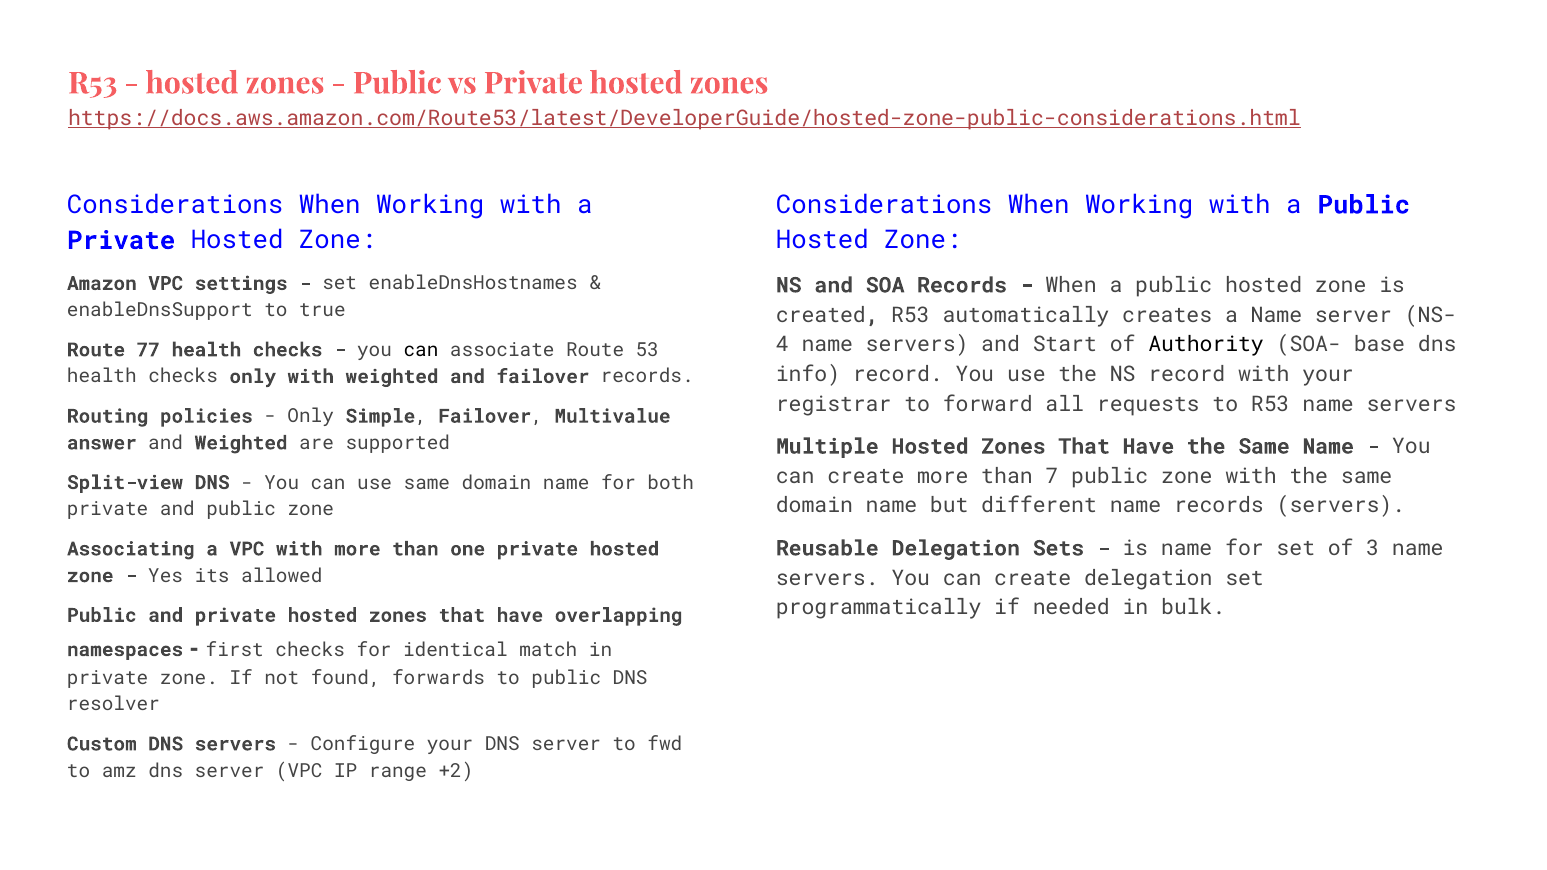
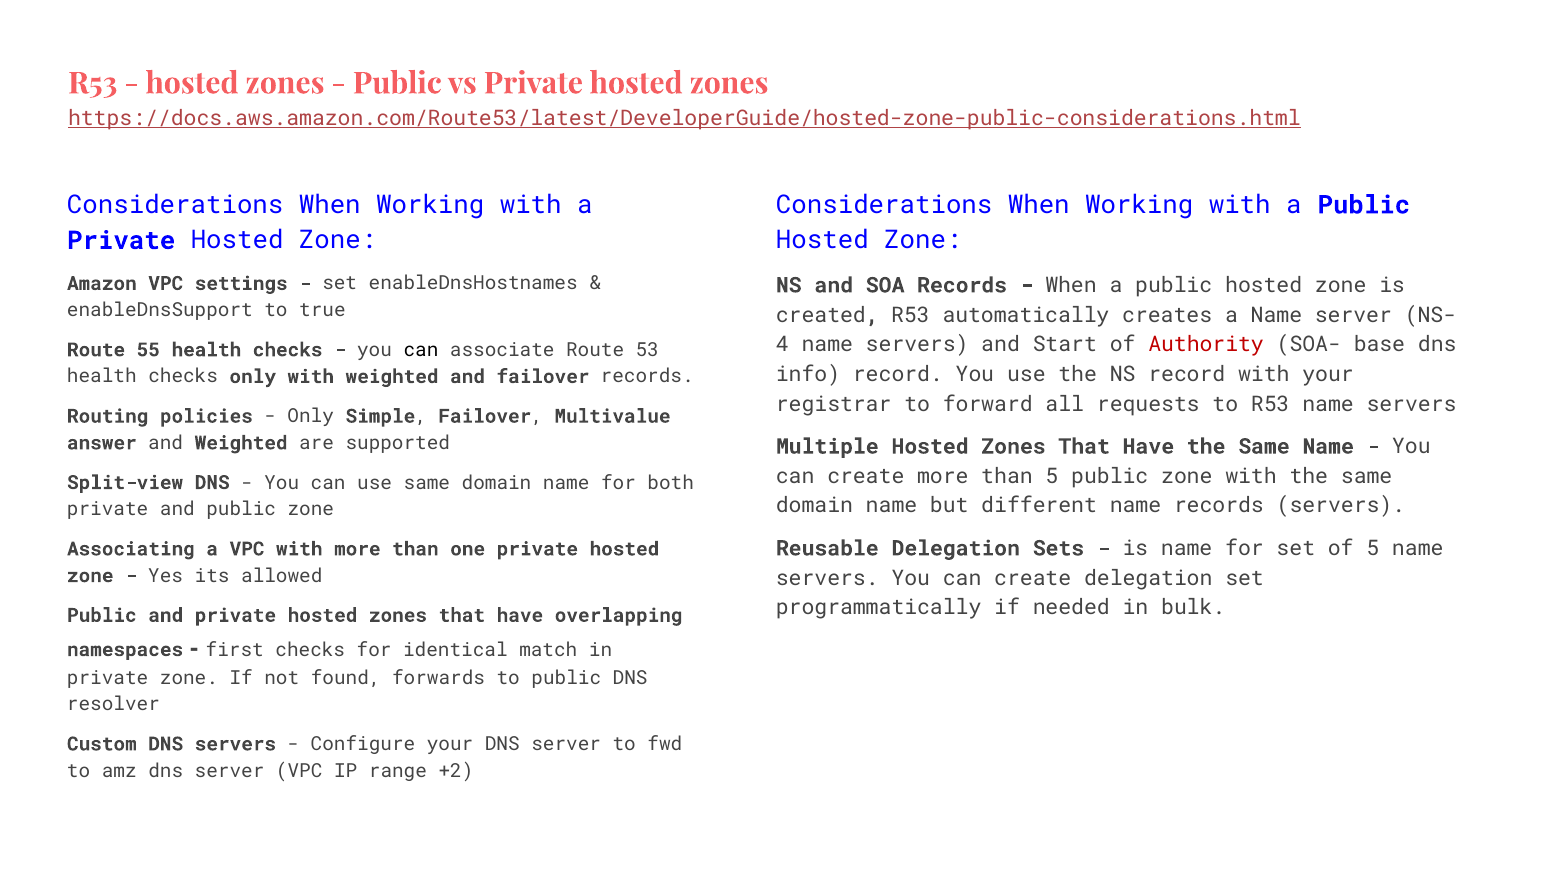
Authority colour: black -> red
77: 77 -> 55
than 7: 7 -> 5
of 3: 3 -> 5
